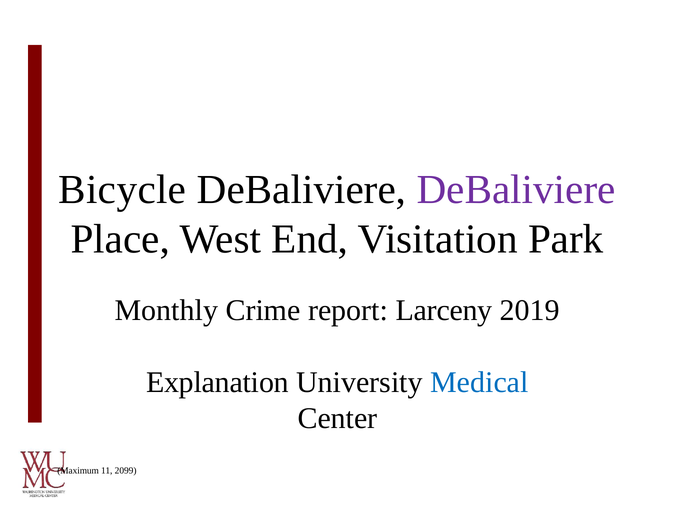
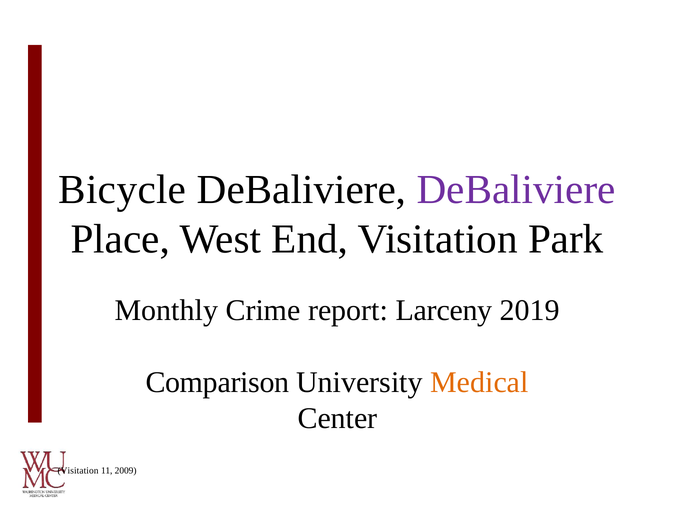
Explanation: Explanation -> Comparison
Medical colour: blue -> orange
Maximum at (78, 471): Maximum -> Visitation
2099: 2099 -> 2009
